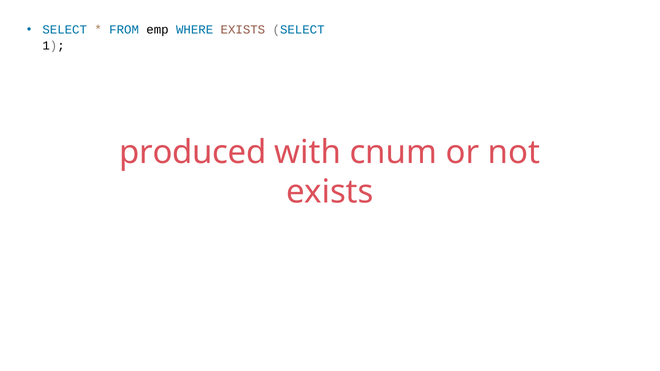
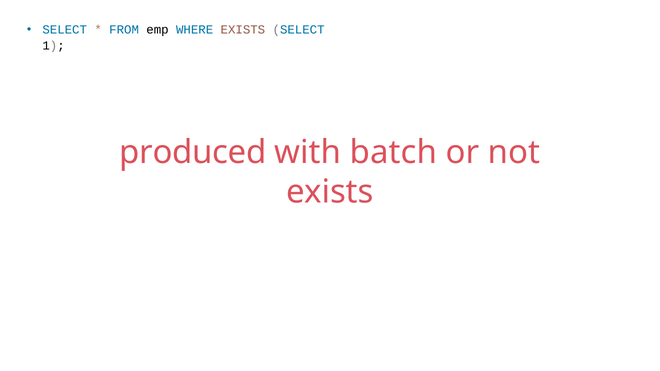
cnum: cnum -> batch
